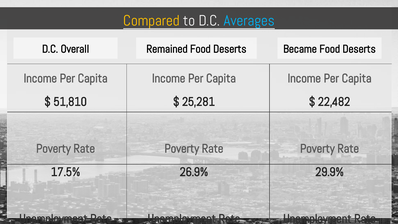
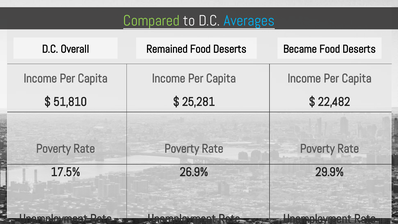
Compared colour: yellow -> light green
